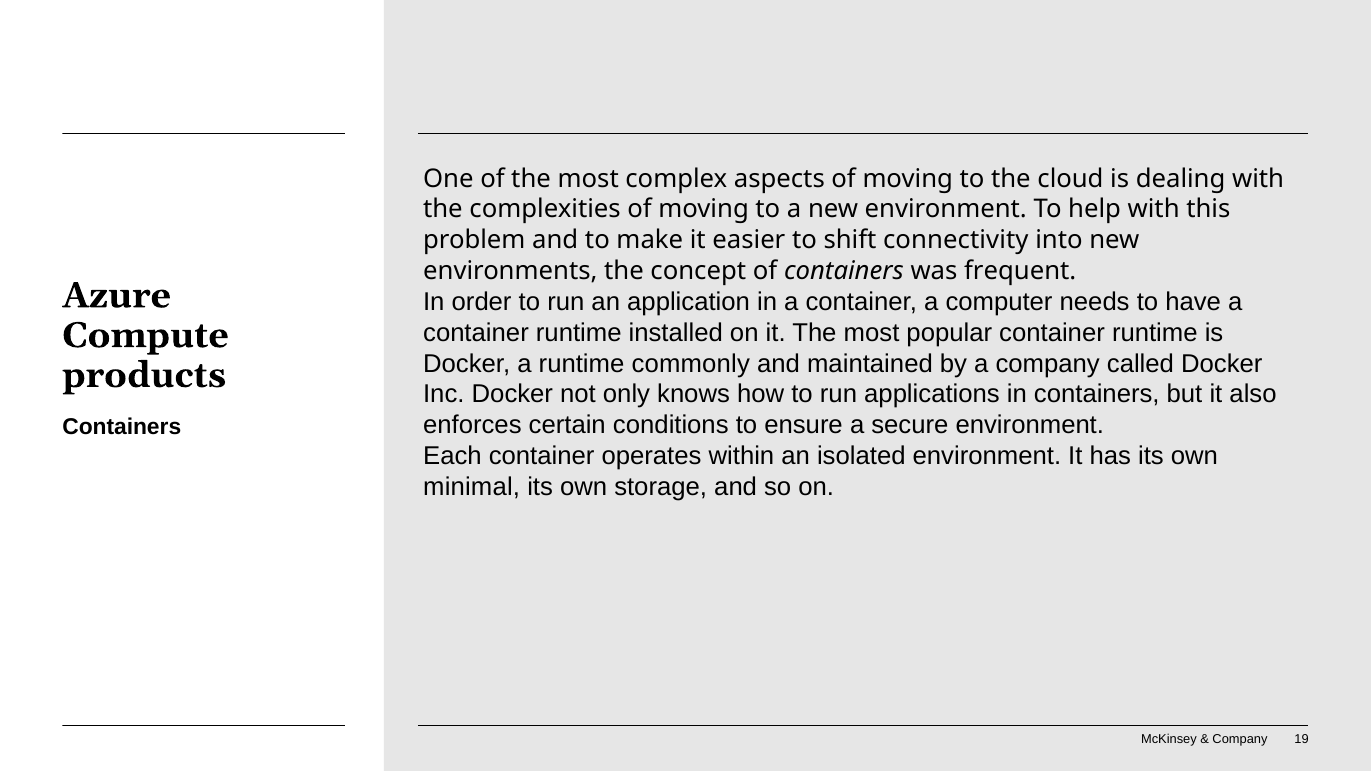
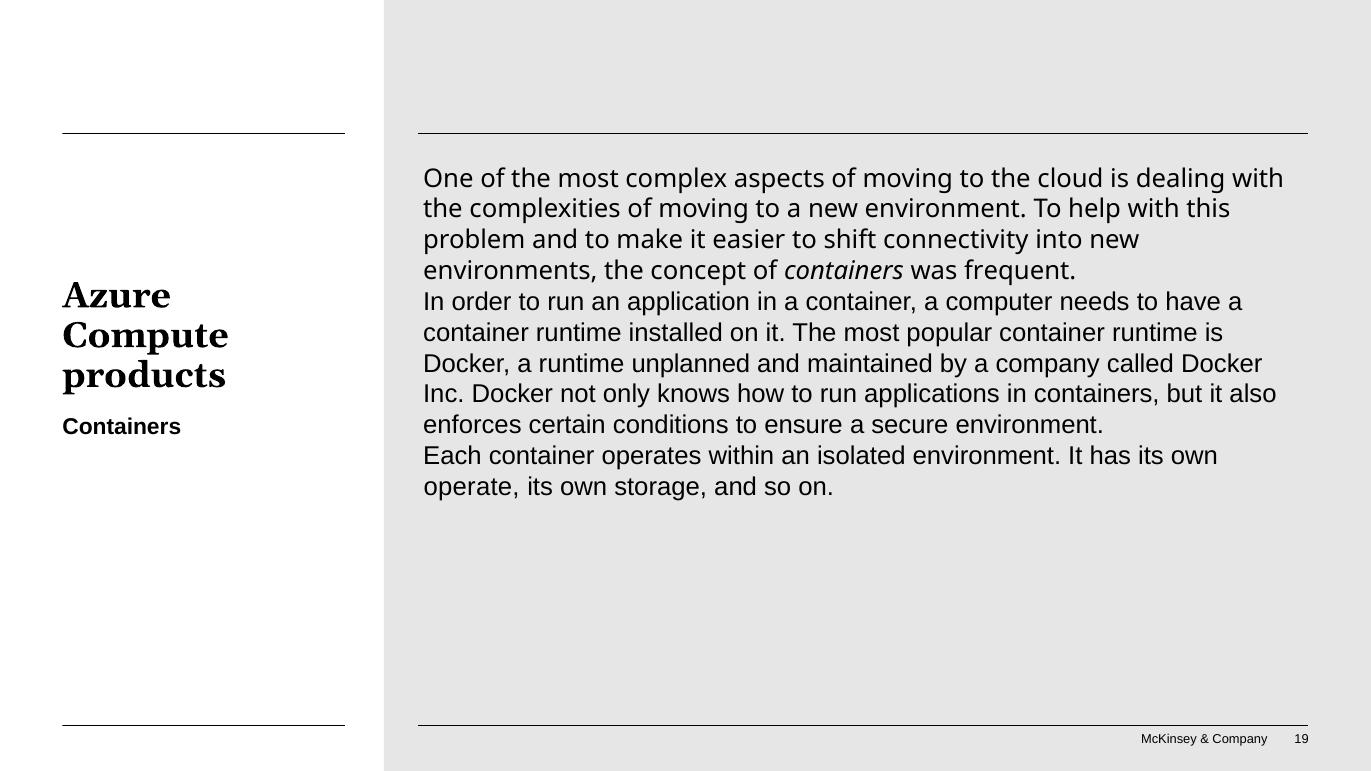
commonly: commonly -> unplanned
minimal: minimal -> operate
